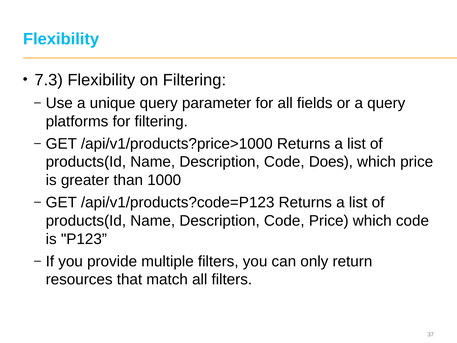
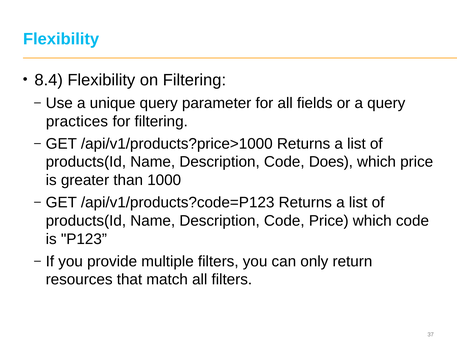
7.3: 7.3 -> 8.4
platforms: platforms -> practices
